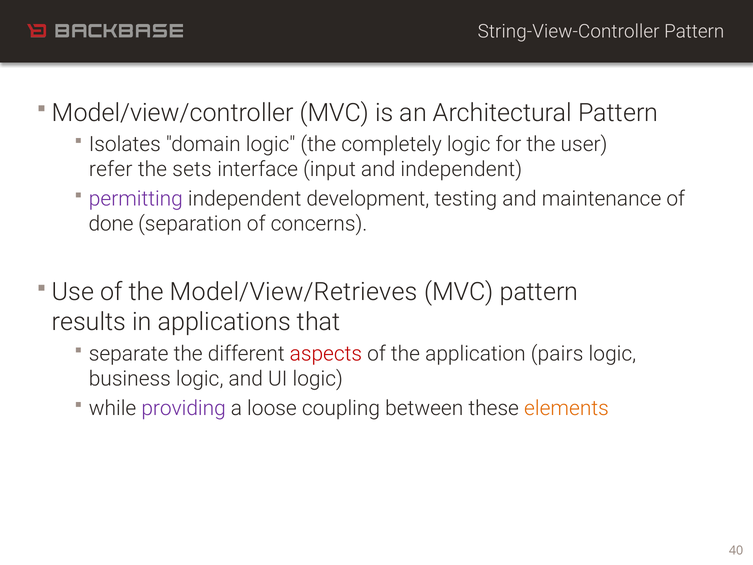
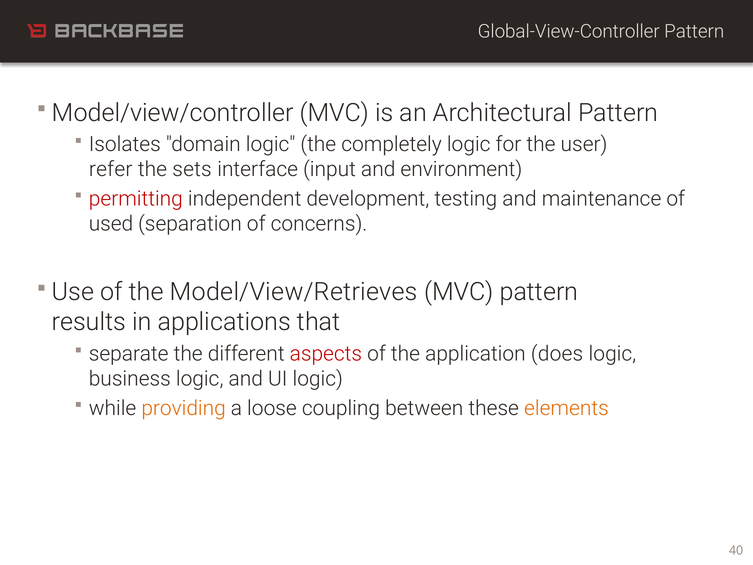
String-View-Controller: String-View-Controller -> Global-View-Controller
and independent: independent -> environment
permitting colour: purple -> red
done: done -> used
pairs: pairs -> does
providing colour: purple -> orange
